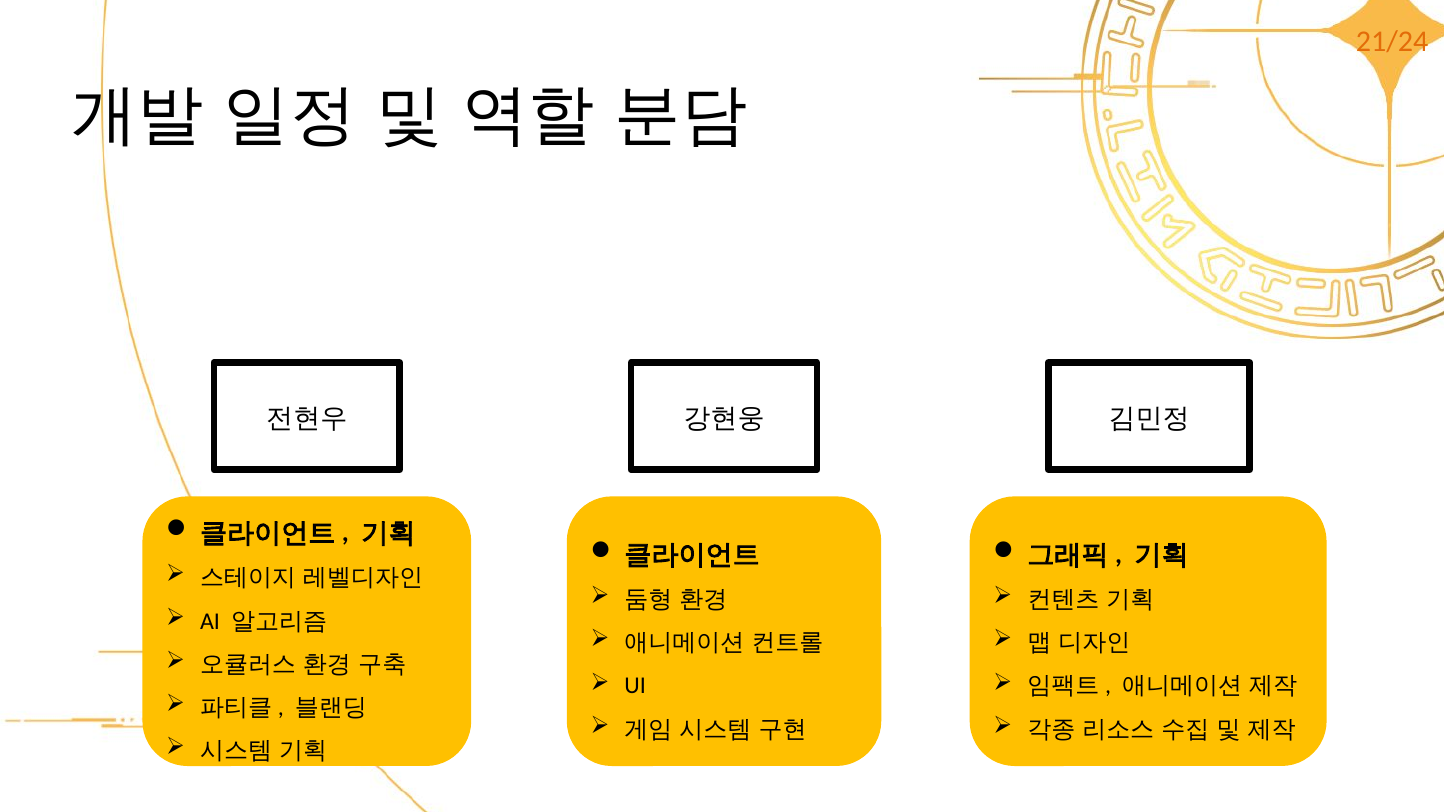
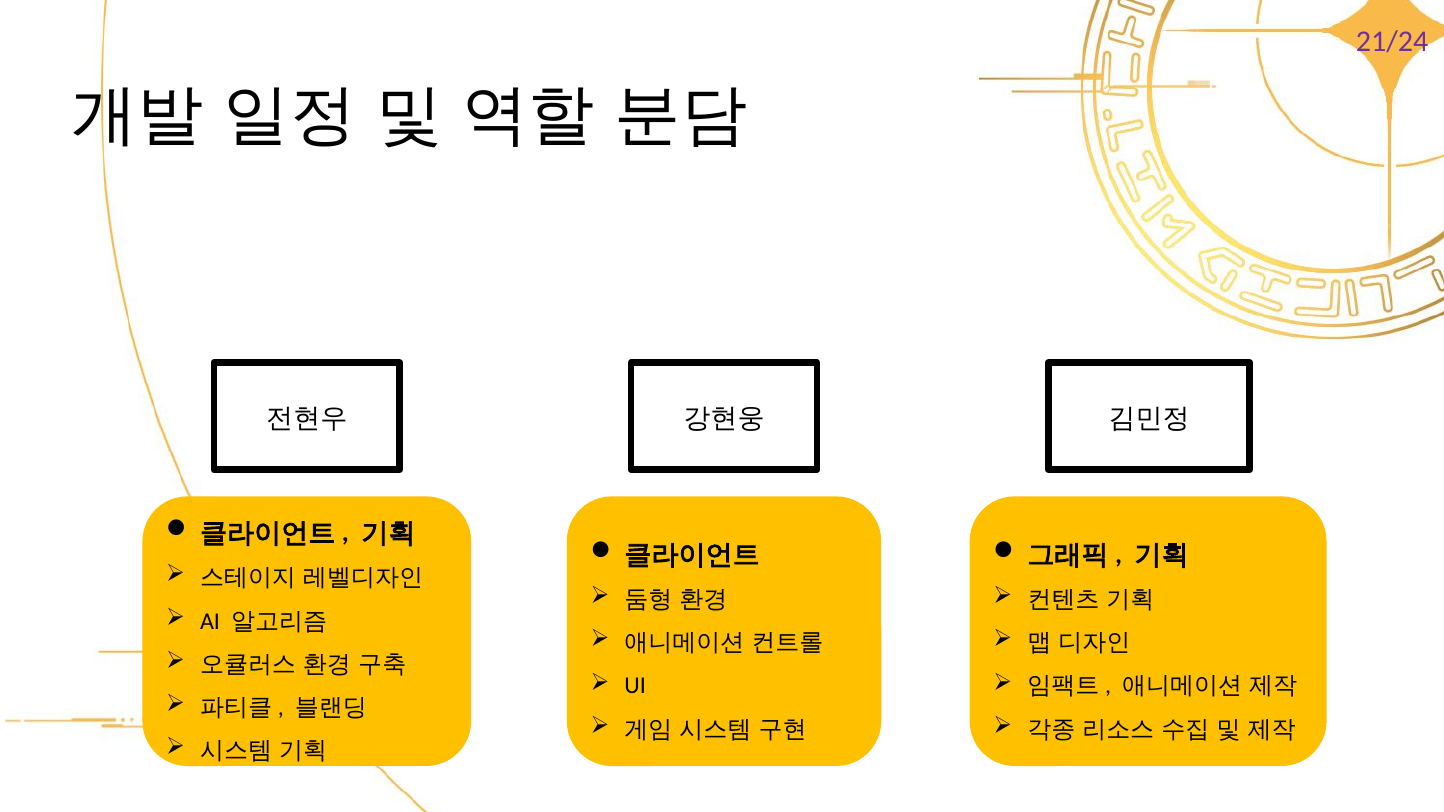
21/24 colour: orange -> purple
